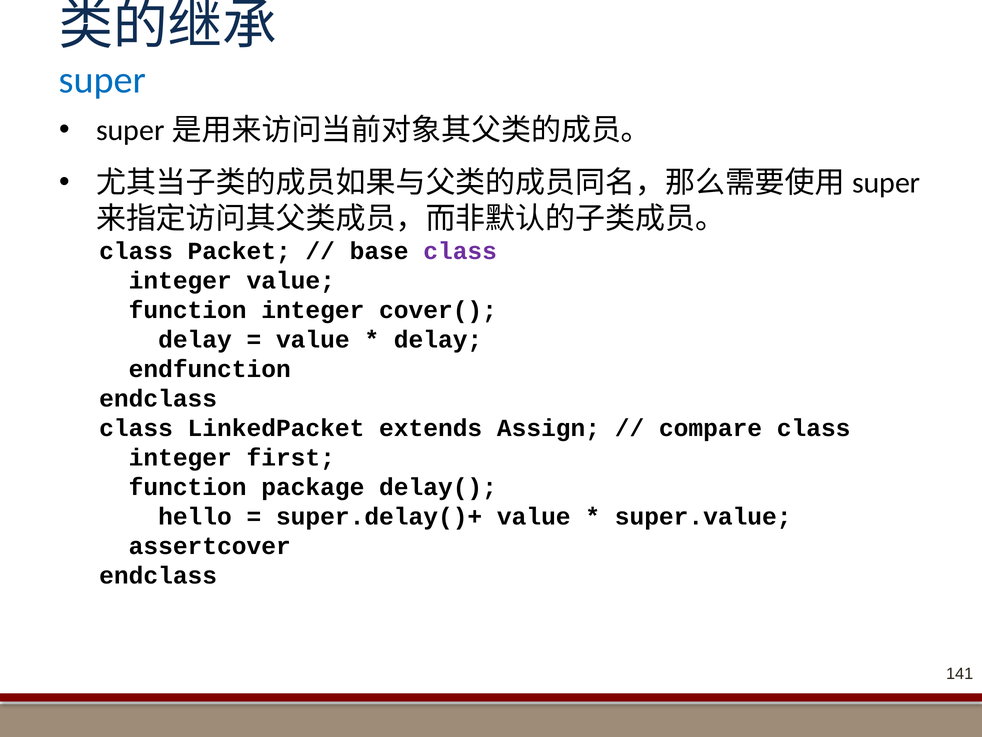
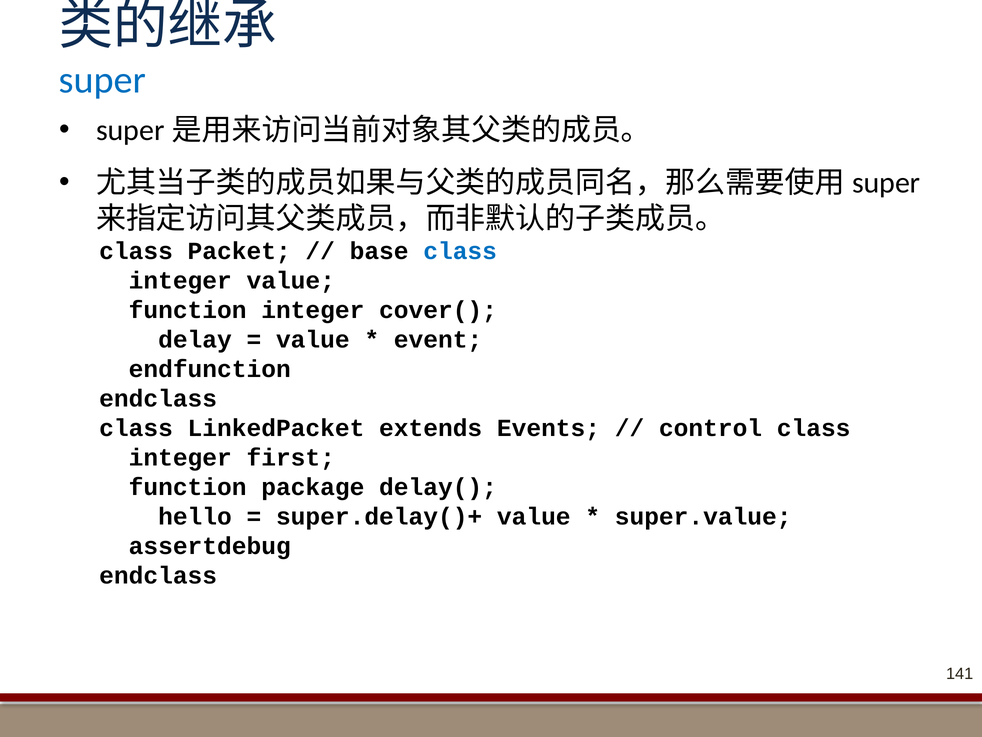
class at (460, 251) colour: purple -> blue
delay at (438, 339): delay -> event
Assign: Assign -> Events
compare: compare -> control
assertcover: assertcover -> assertdebug
